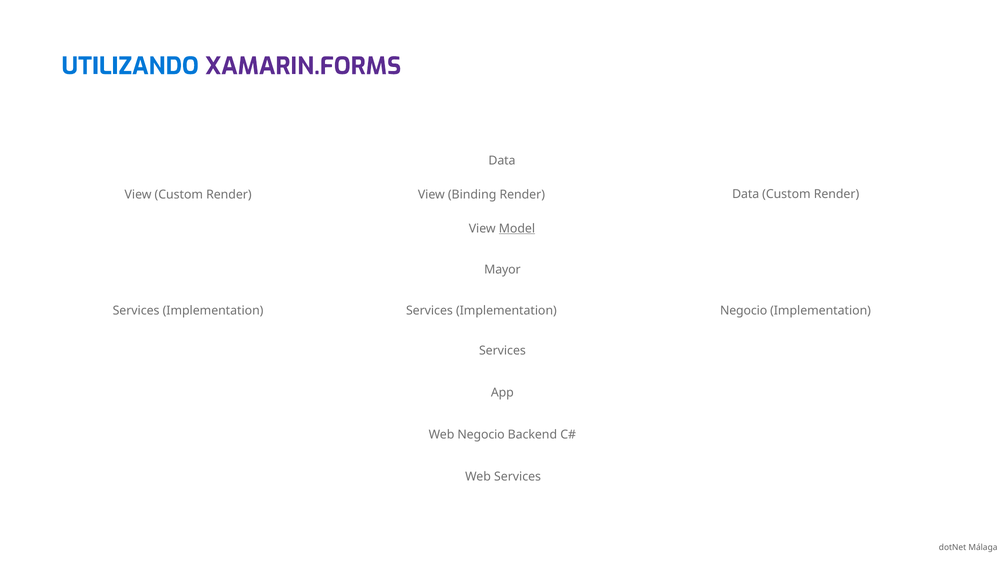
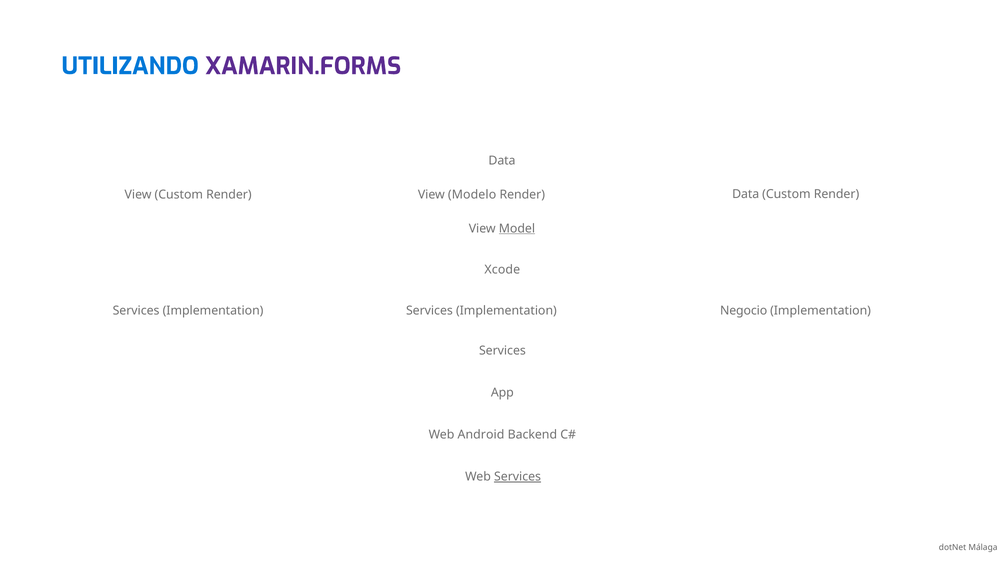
Binding: Binding -> Modelo
Mayor: Mayor -> Xcode
Web Negocio: Negocio -> Android
Services at (518, 476) underline: none -> present
